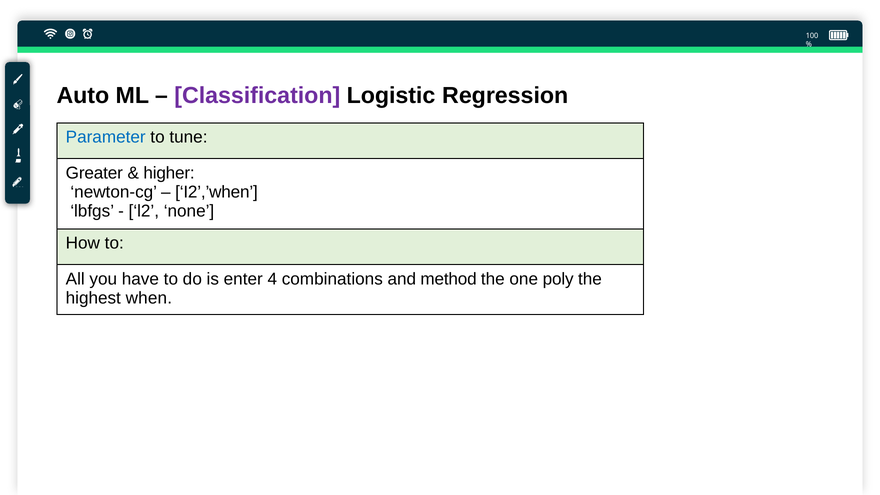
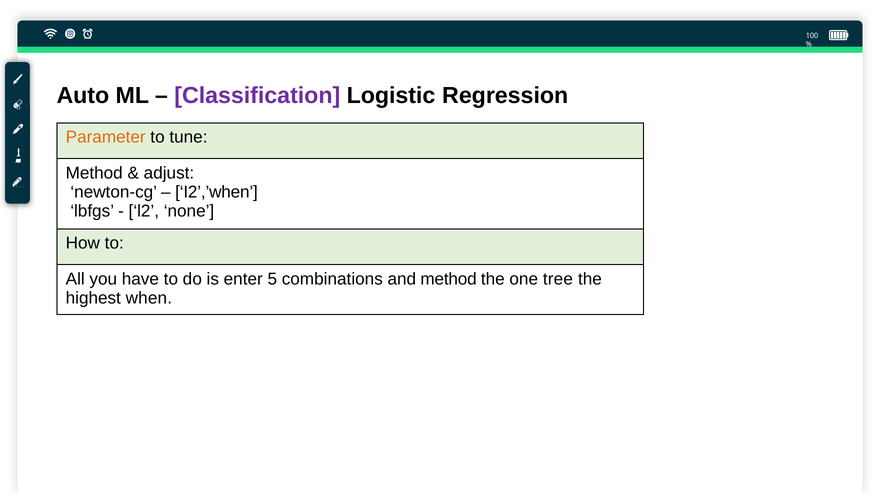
Parameter colour: blue -> orange
Greater at (94, 173): Greater -> Method
higher: higher -> adjust
4: 4 -> 5
poly: poly -> tree
